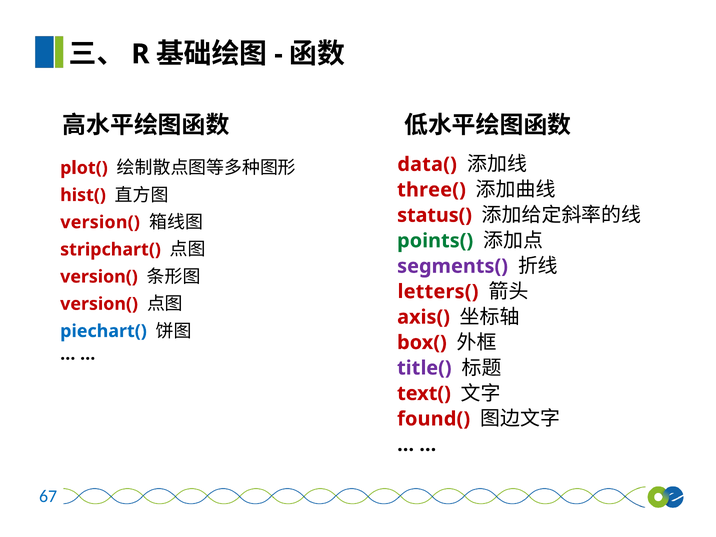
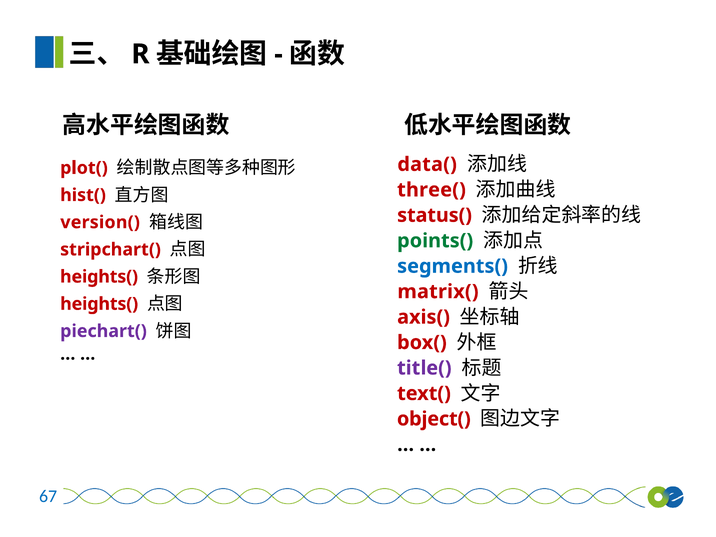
segments( colour: purple -> blue
version( at (99, 277): version( -> heights(
letters(: letters( -> matrix(
version( at (99, 304): version( -> heights(
piechart( colour: blue -> purple
found(: found( -> object(
